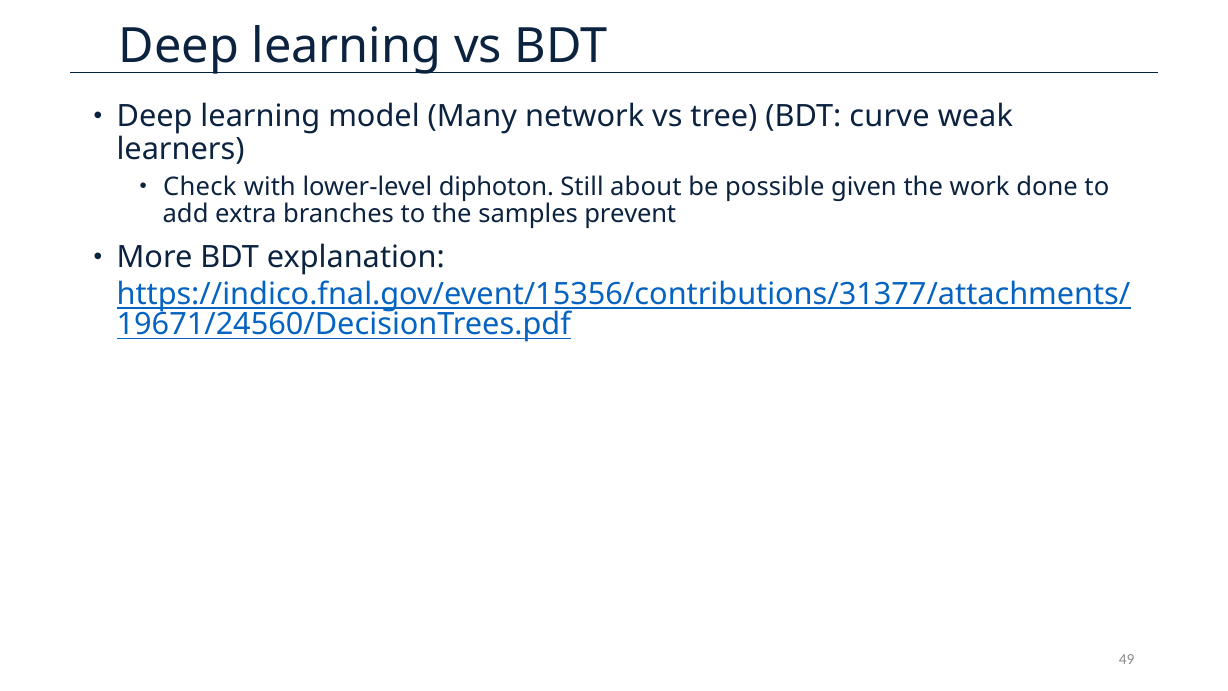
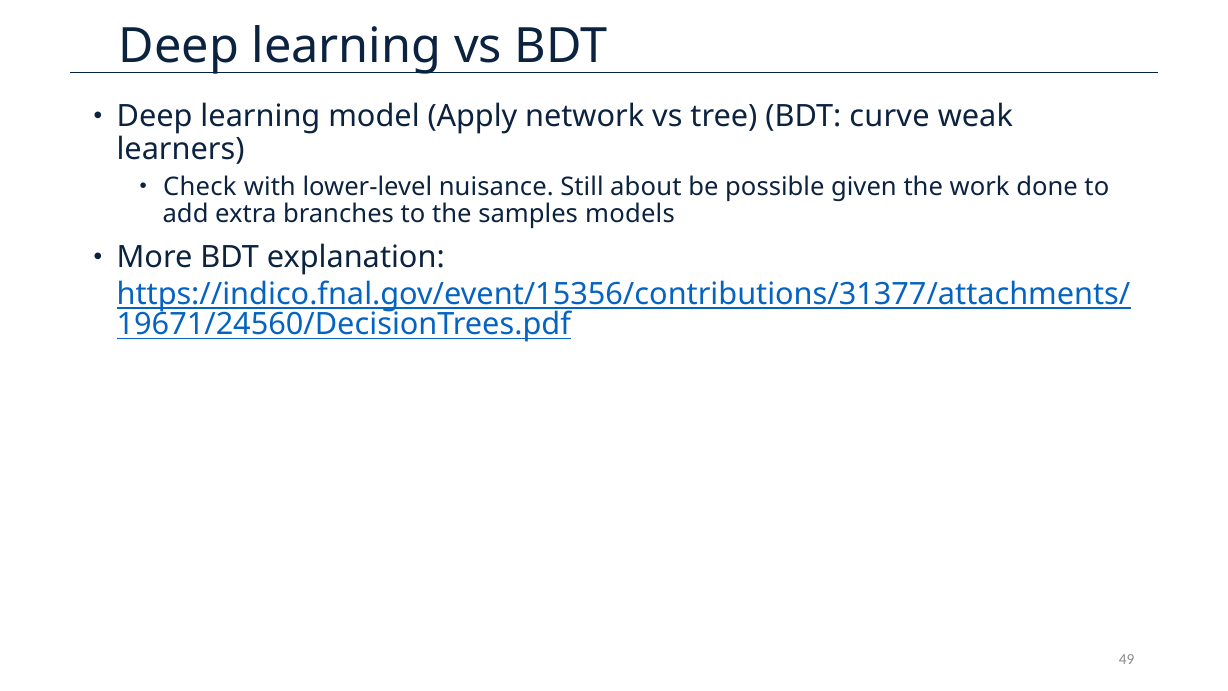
Many: Many -> Apply
diphoton: diphoton -> nuisance
prevent: prevent -> models
